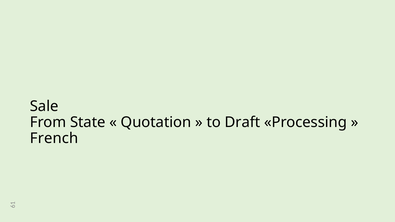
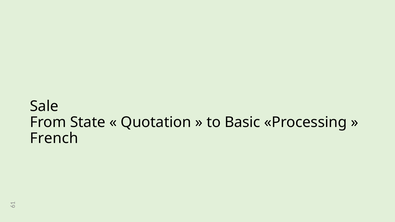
Draft: Draft -> Basic
